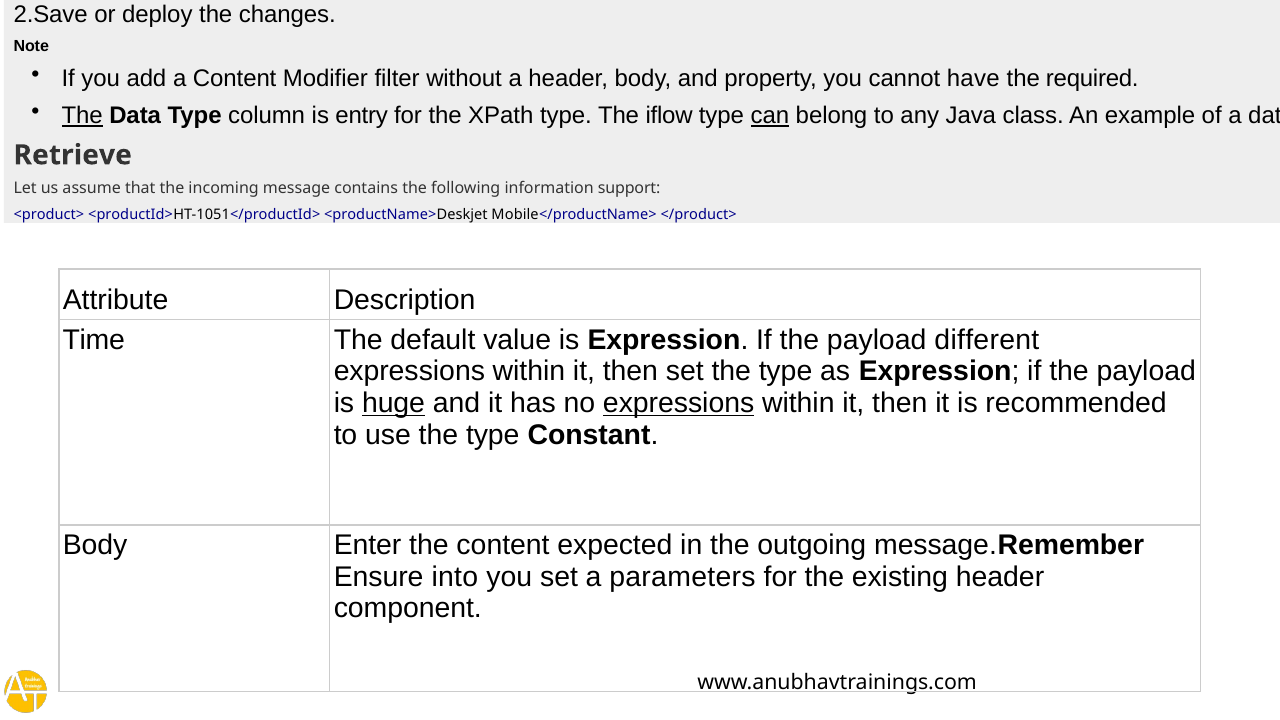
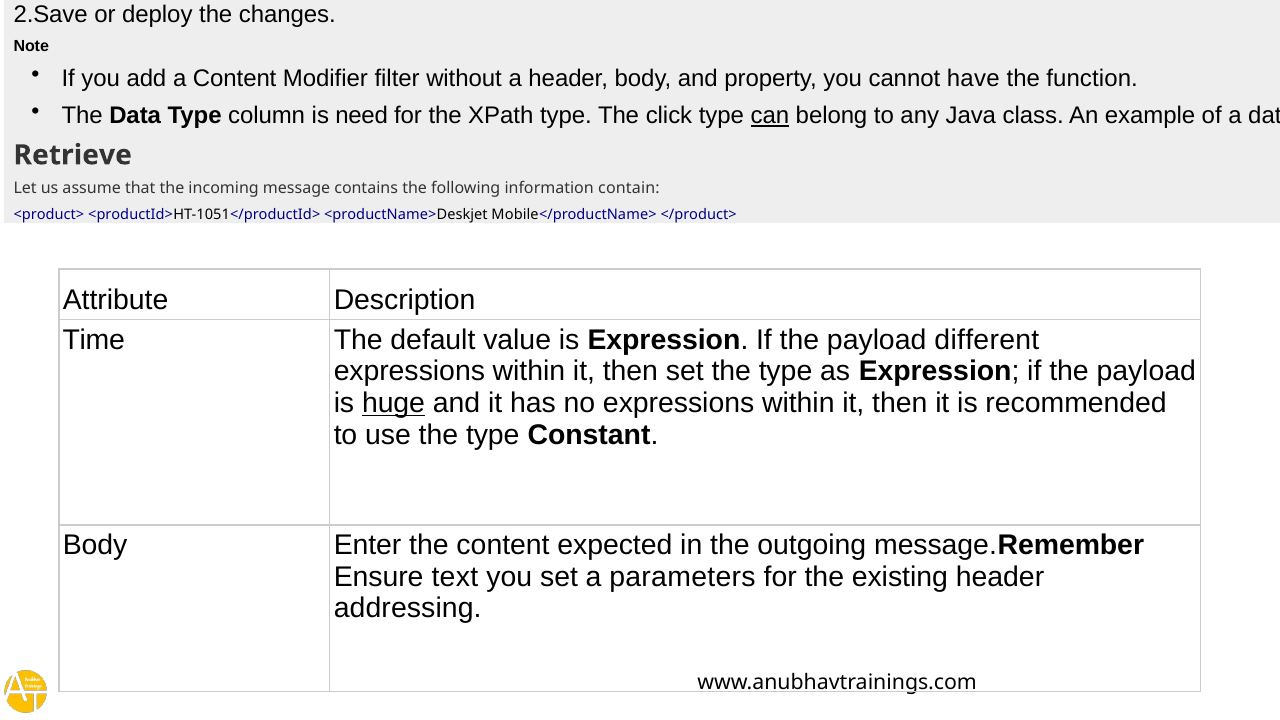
required: required -> function
The at (82, 116) underline: present -> none
entry: entry -> need
iflow: iflow -> click
support: support -> contain
expressions at (679, 403) underline: present -> none
into: into -> text
component: component -> addressing
